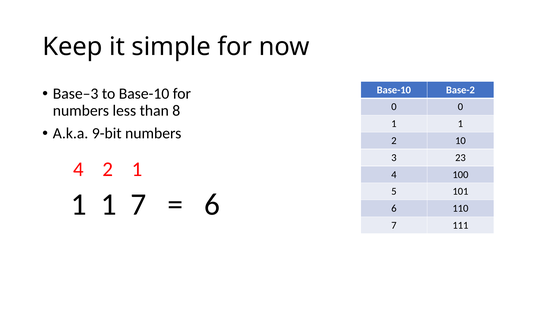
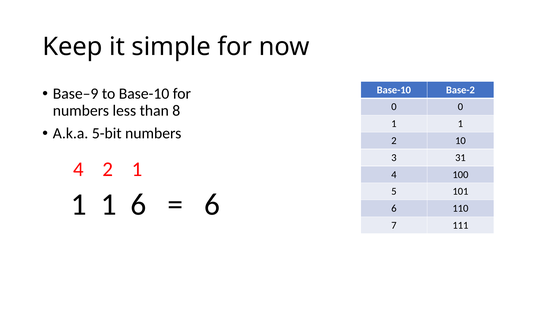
Base–3: Base–3 -> Base–9
9-bit: 9-bit -> 5-bit
23: 23 -> 31
1 7: 7 -> 6
